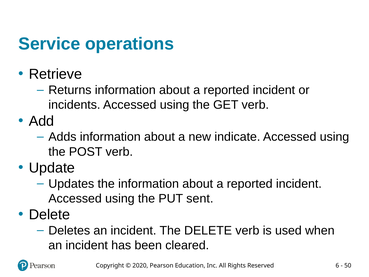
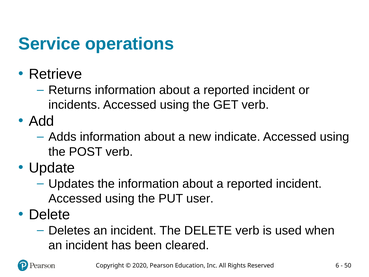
sent: sent -> user
